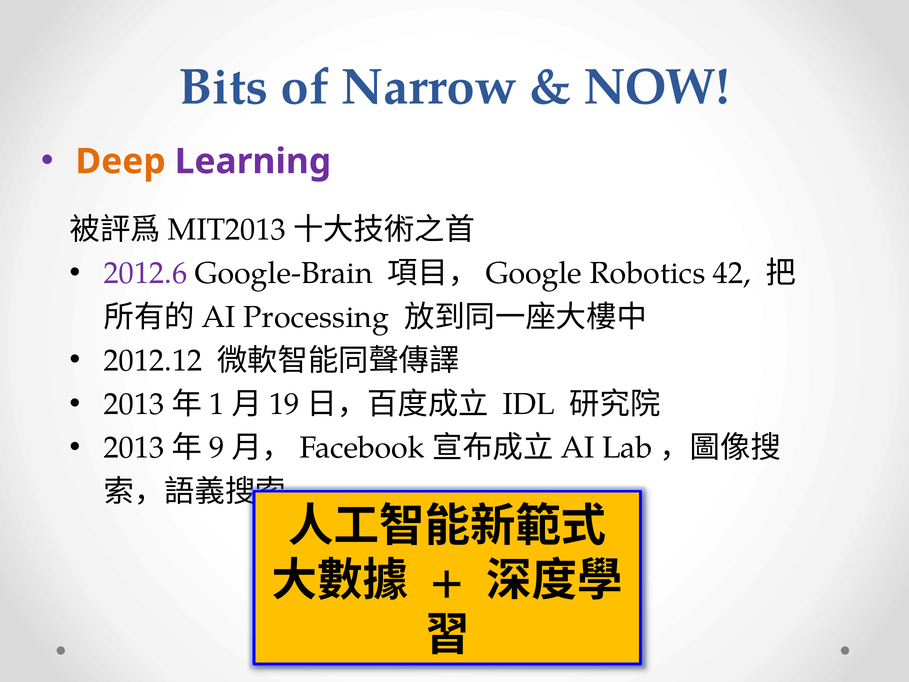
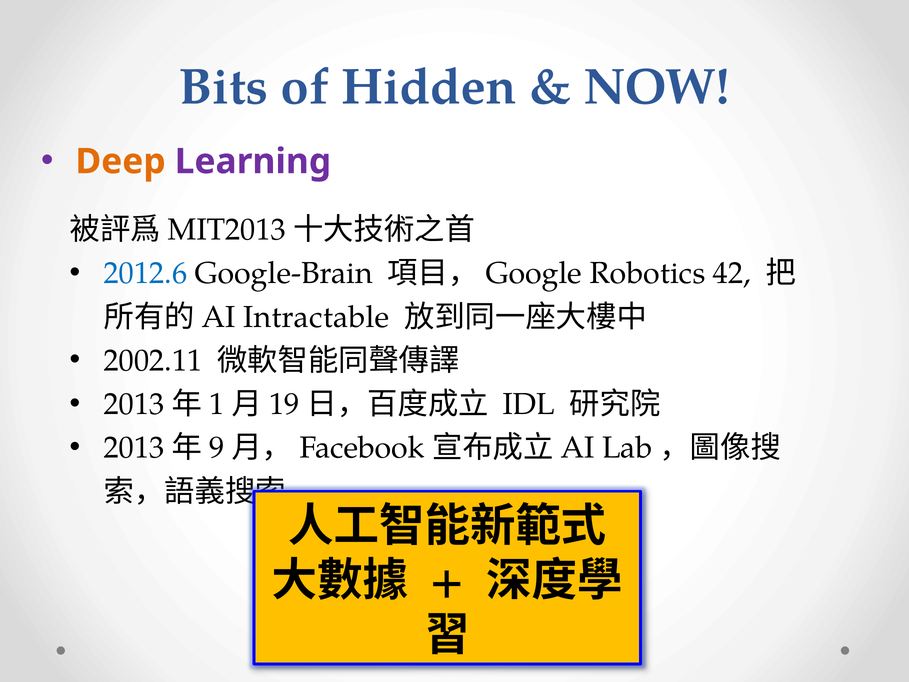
Narrow: Narrow -> Hidden
2012.6 colour: purple -> blue
Processing: Processing -> Intractable
2012.12: 2012.12 -> 2002.11
